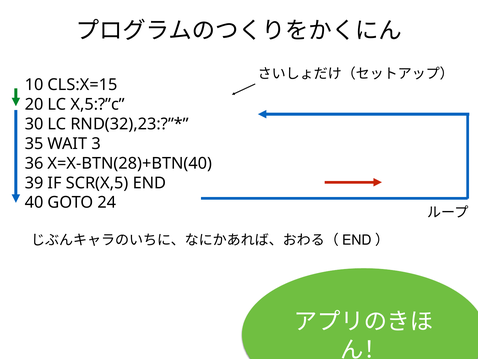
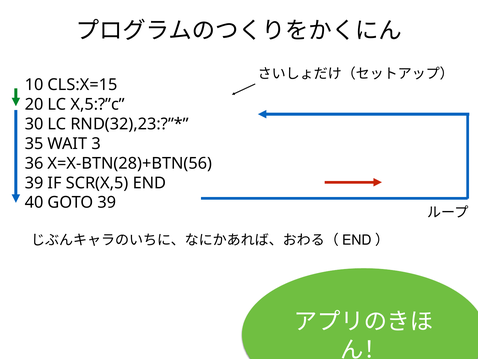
X=X-BTN(28)+BTN(40: X=X-BTN(28)+BTN(40 -> X=X-BTN(28)+BTN(56
GOTO 24: 24 -> 39
